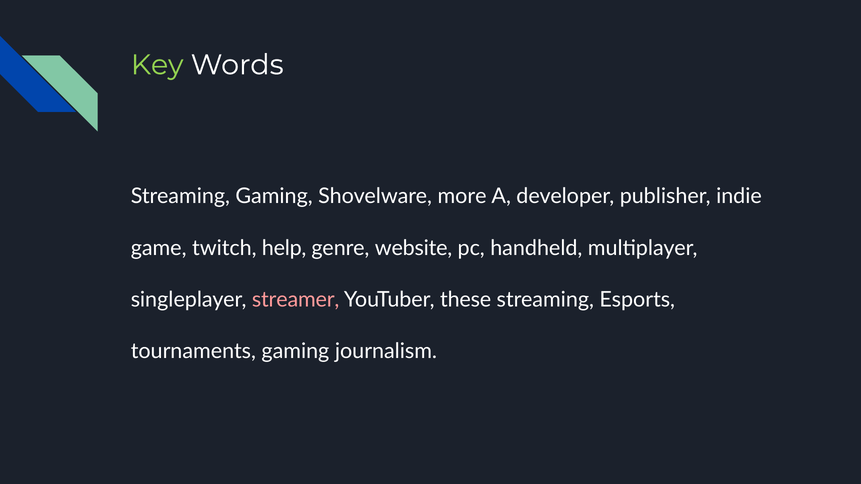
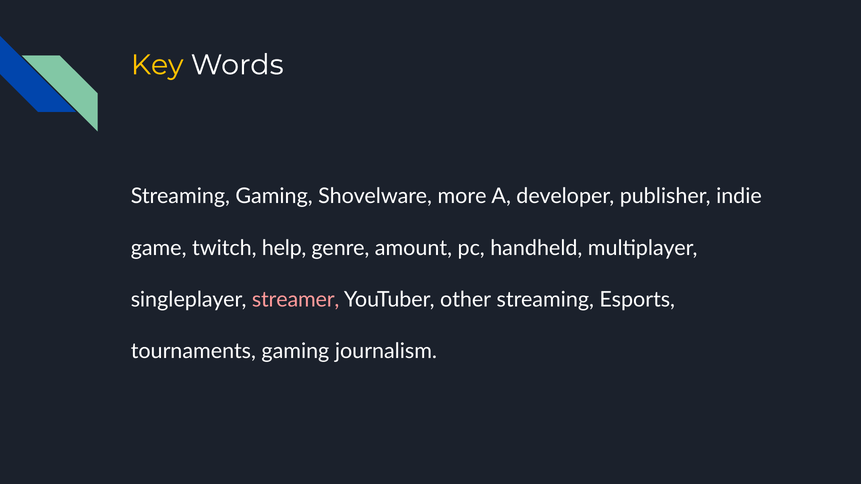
Key colour: light green -> yellow
website: website -> amount
these: these -> other
